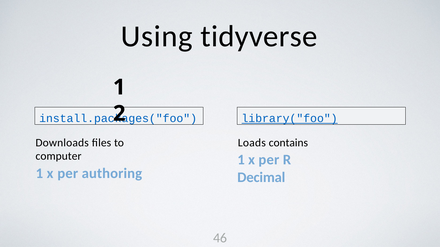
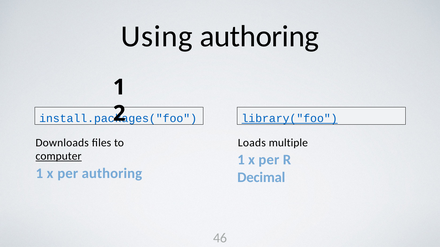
Using tidyverse: tidyverse -> authoring
contains: contains -> multiple
computer underline: none -> present
